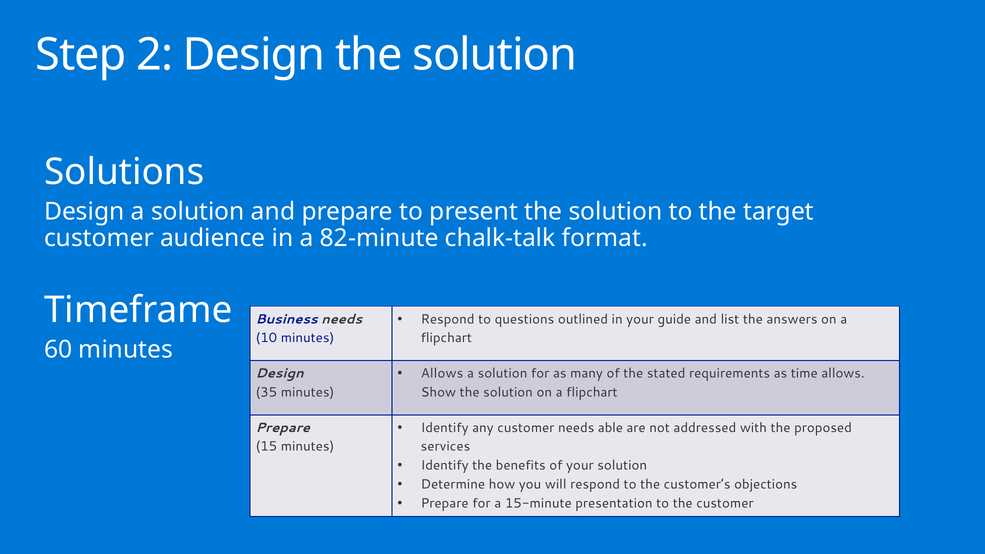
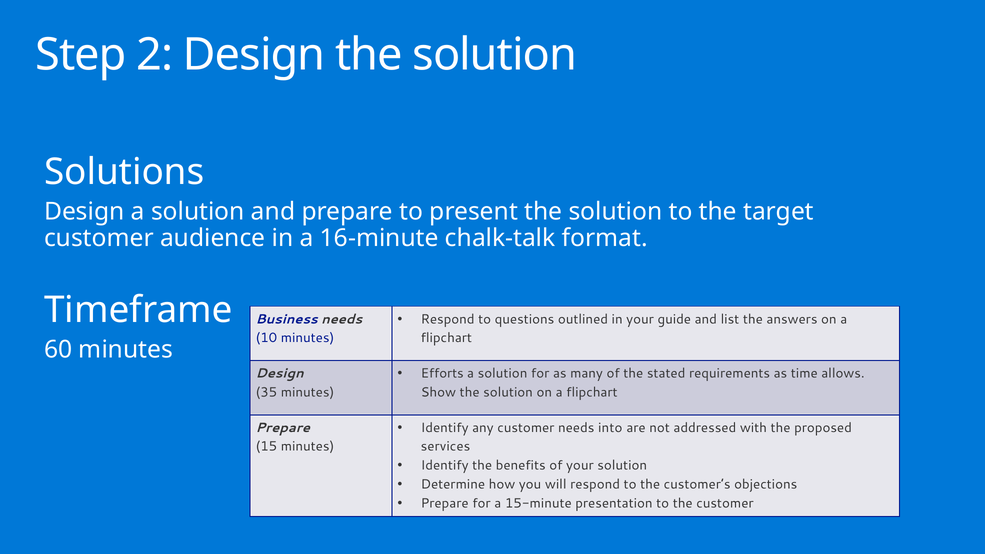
82-minute: 82-minute -> 16-minute
Allows at (442, 373): Allows -> Efforts
able: able -> into
